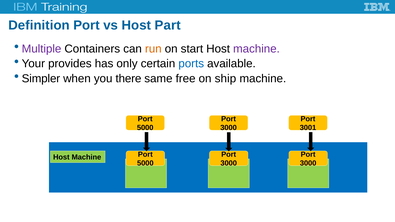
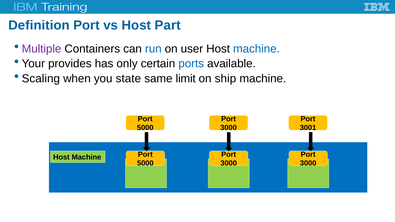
run colour: orange -> blue
start: start -> user
machine at (256, 49) colour: purple -> blue
Simpler: Simpler -> Scaling
there: there -> state
free: free -> limit
